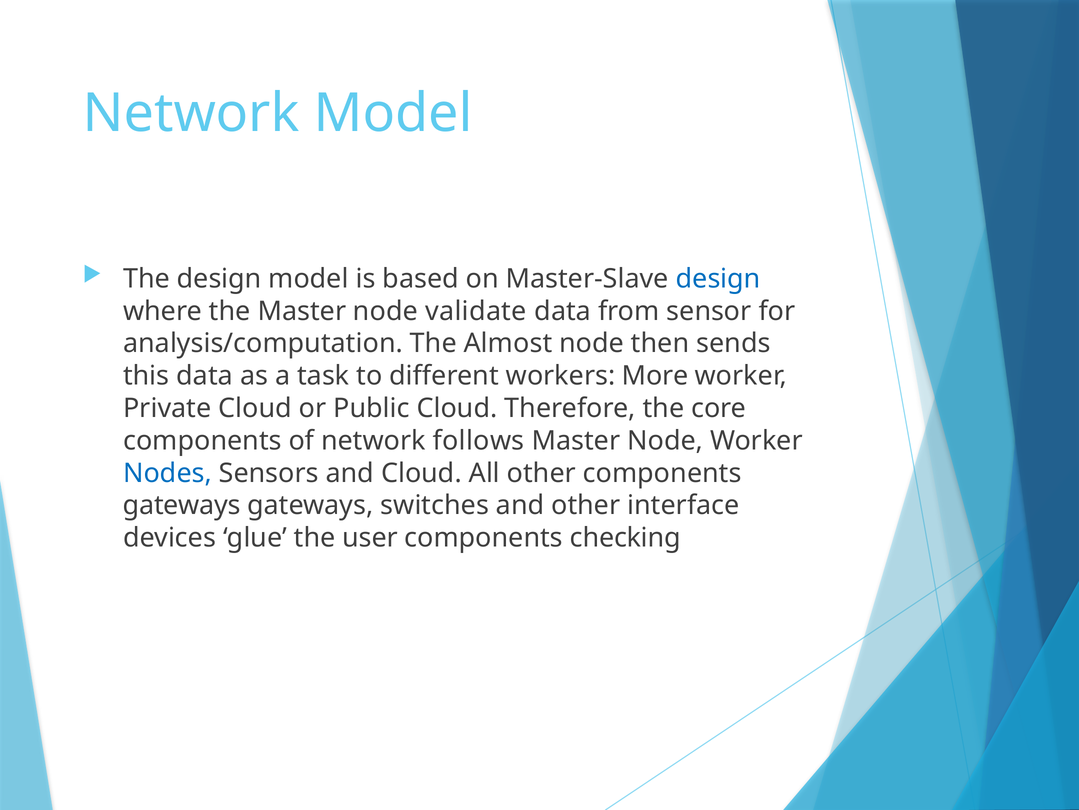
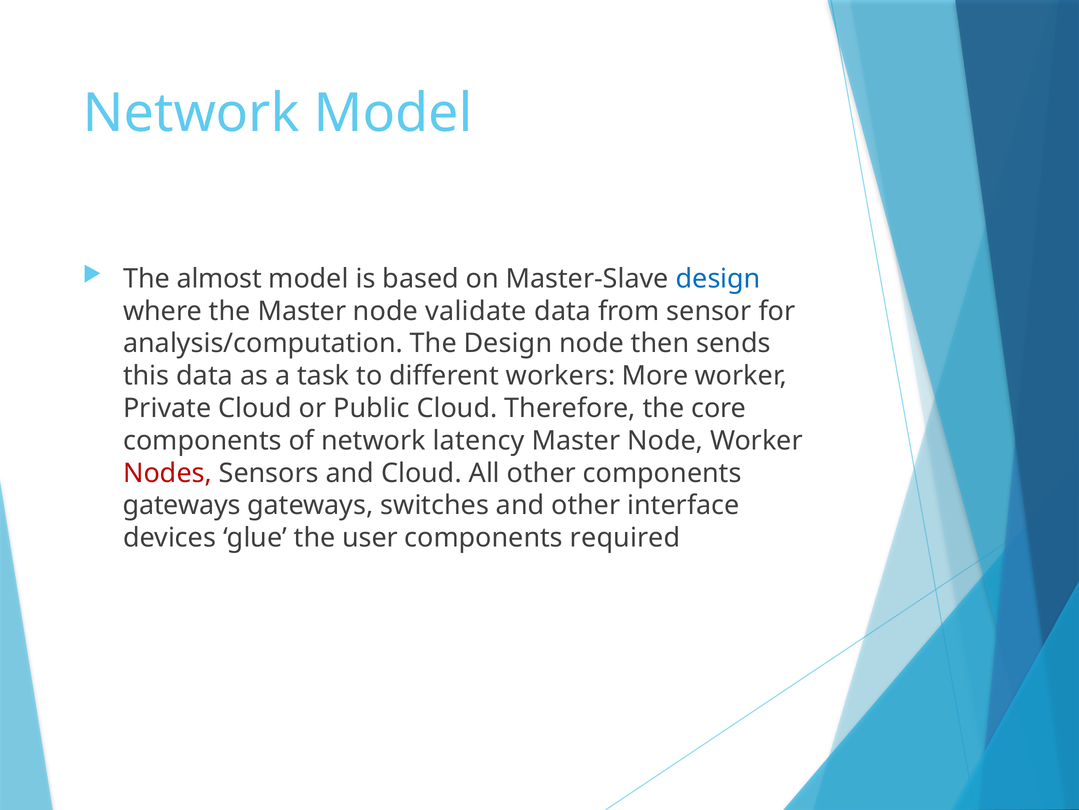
The design: design -> almost
The Almost: Almost -> Design
follows: follows -> latency
Nodes colour: blue -> red
checking: checking -> required
